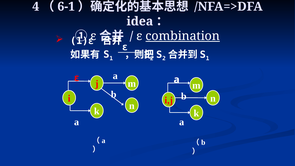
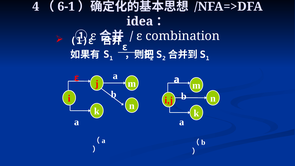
combination underline: present -> none
